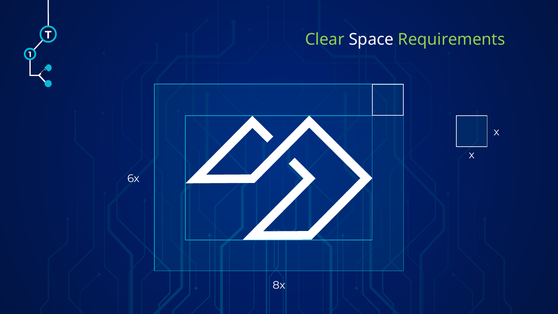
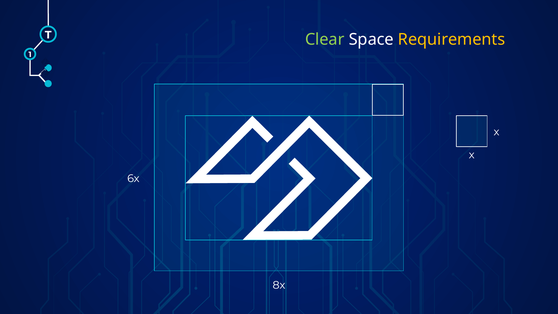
Requirements colour: light green -> yellow
